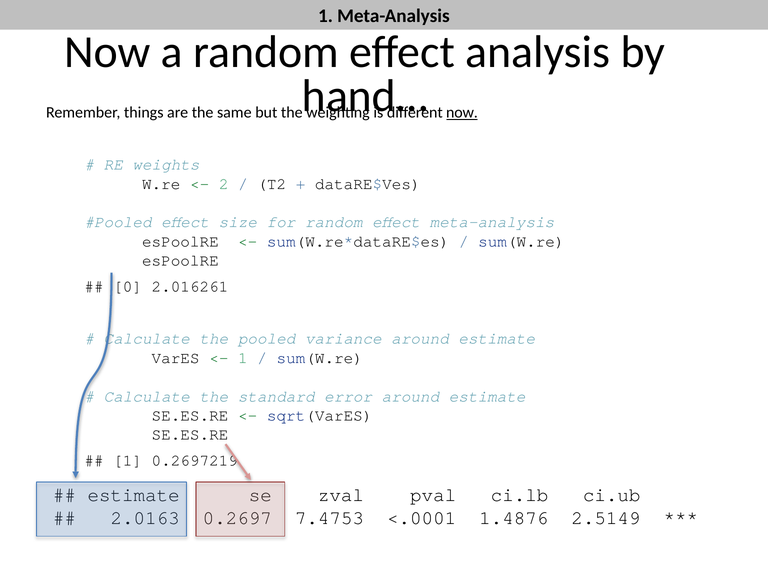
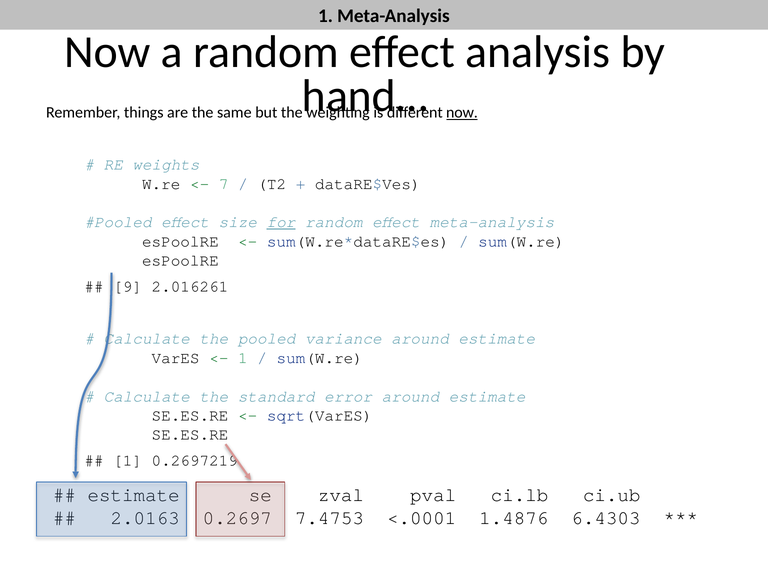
2: 2 -> 7
for underline: none -> present
0: 0 -> 9
2.5149: 2.5149 -> 6.4303
